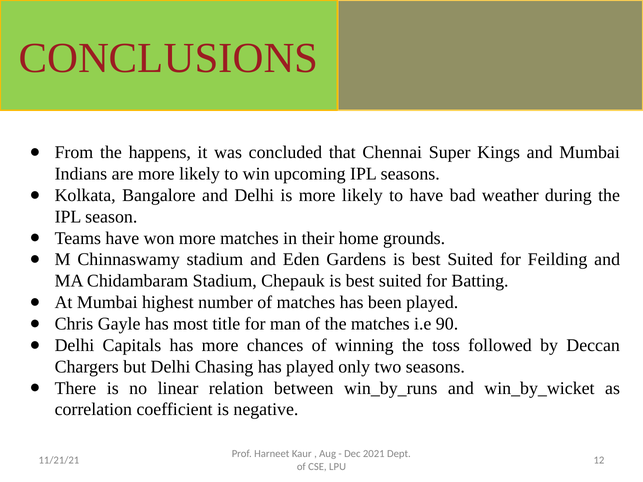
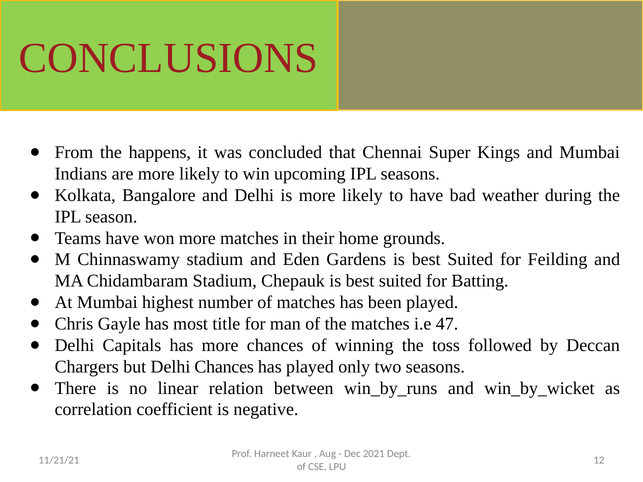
90: 90 -> 47
Delhi Chasing: Chasing -> Chances
